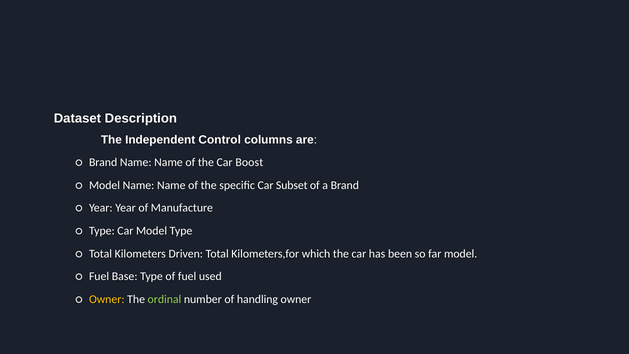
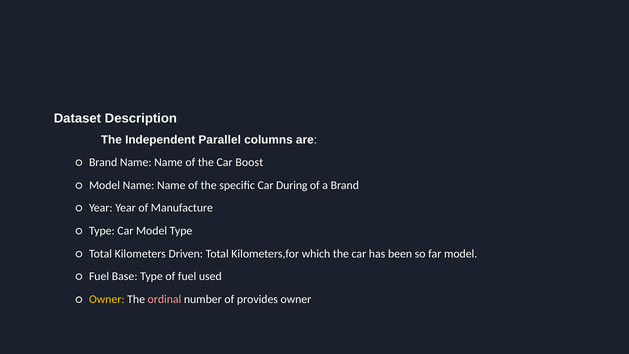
Control: Control -> Parallel
Subset: Subset -> During
ordinal colour: light green -> pink
handling: handling -> provides
